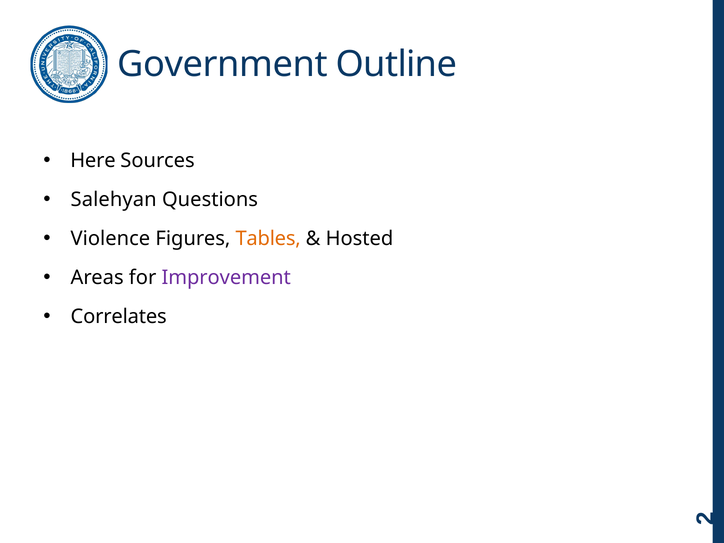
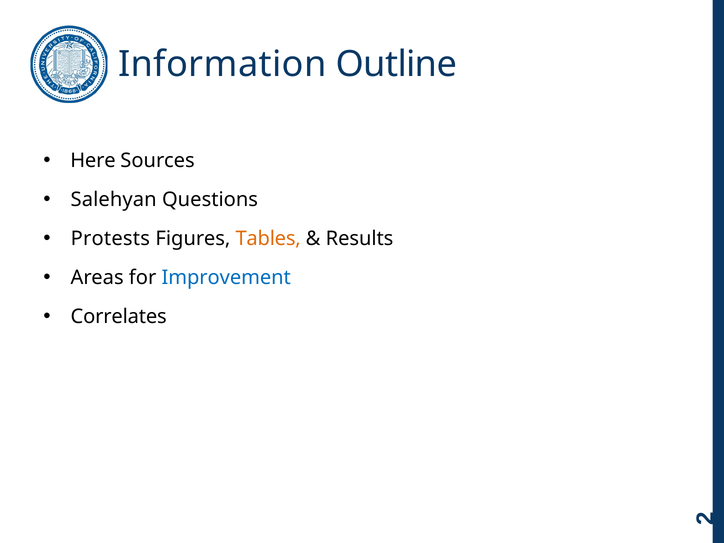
Government: Government -> Information
Violence: Violence -> Protests
Hosted: Hosted -> Results
Improvement colour: purple -> blue
